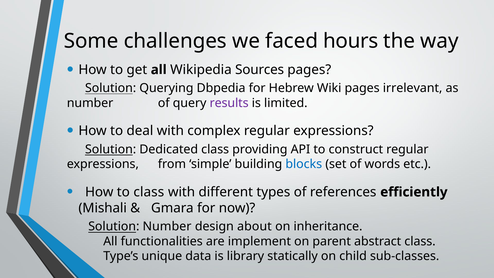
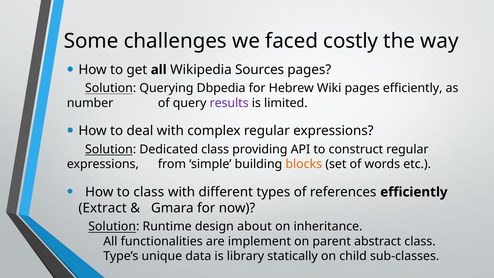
hours: hours -> costly
pages irrelevant: irrelevant -> efficiently
blocks colour: blue -> orange
Mishali: Mishali -> Extract
Solution Number: Number -> Runtime
